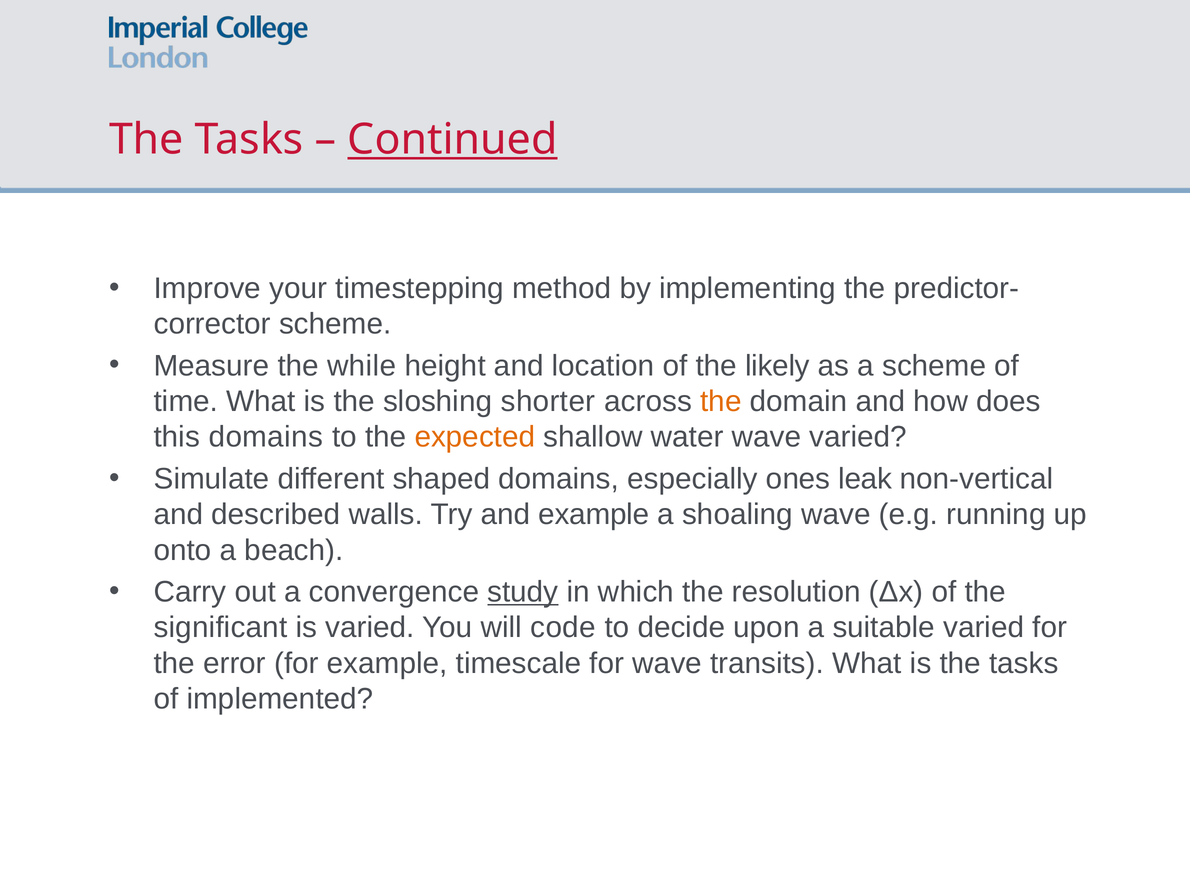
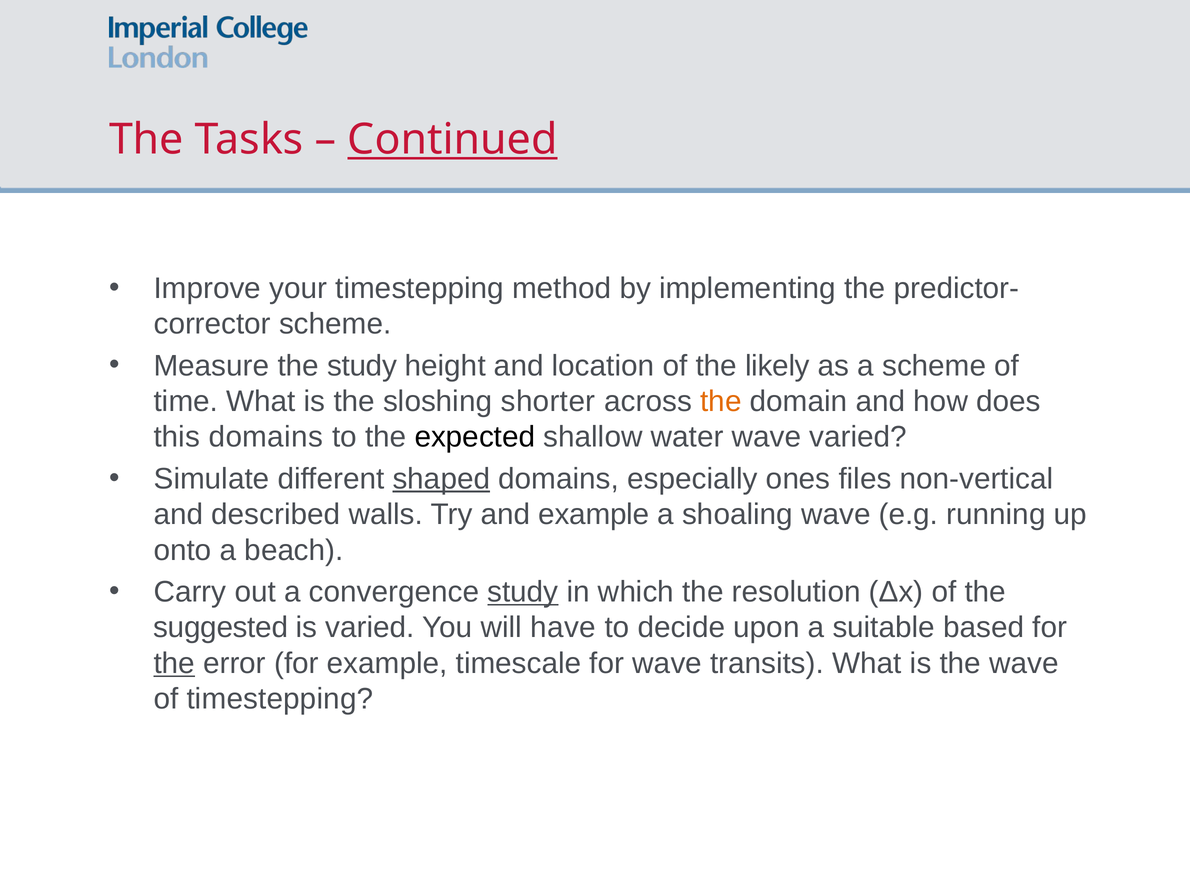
the while: while -> study
expected colour: orange -> black
shaped underline: none -> present
leak: leak -> files
significant: significant -> suggested
code: code -> have
suitable varied: varied -> based
the at (174, 663) underline: none -> present
is the tasks: tasks -> wave
of implemented: implemented -> timestepping
